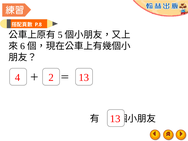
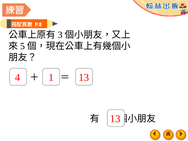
5: 5 -> 3
6: 6 -> 5
2: 2 -> 1
